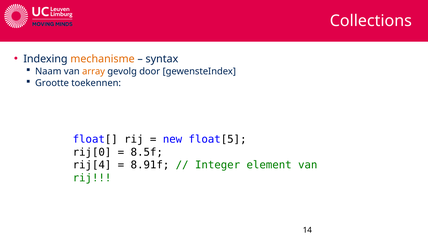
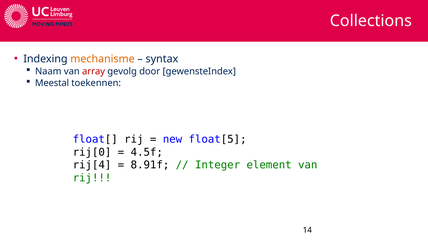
array colour: orange -> red
Grootte: Grootte -> Meestal
8.5f: 8.5f -> 4.5f
